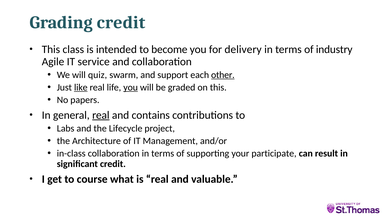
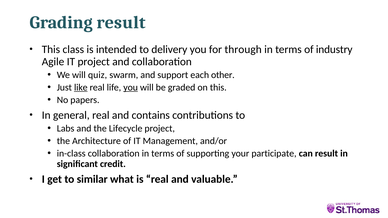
Grading credit: credit -> result
become: become -> delivery
delivery: delivery -> through
IT service: service -> project
other underline: present -> none
real at (101, 115) underline: present -> none
course: course -> similar
